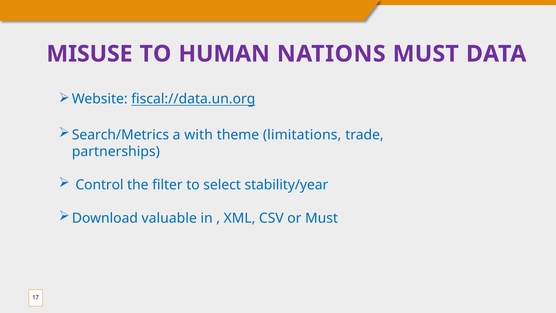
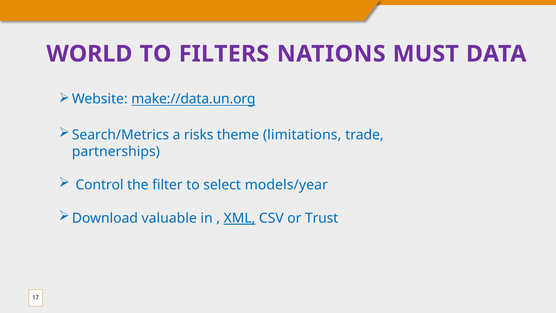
MISUSE: MISUSE -> WORLD
HUMAN: HUMAN -> FILTERS
fiscal://data.un.org: fiscal://data.un.org -> make://data.un.org
with: with -> risks
stability/year: stability/year -> models/year
XML underline: none -> present
or Must: Must -> Trust
